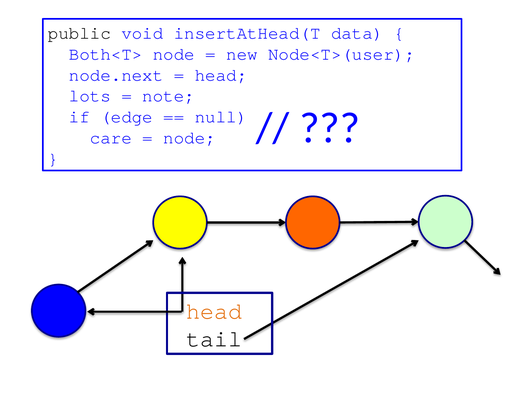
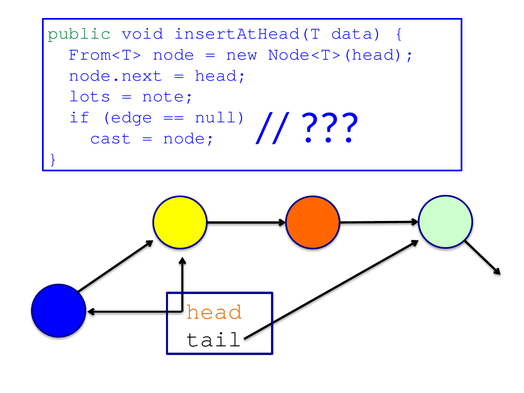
public colour: black -> green
Both<T>: Both<T> -> From<T>
Node<T>(user: Node<T>(user -> Node<T>(head
care: care -> cast
